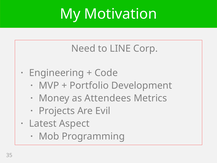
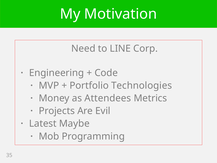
Development: Development -> Technologies
Aspect: Aspect -> Maybe
